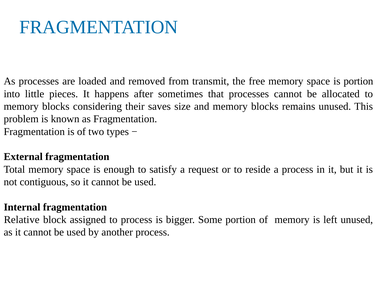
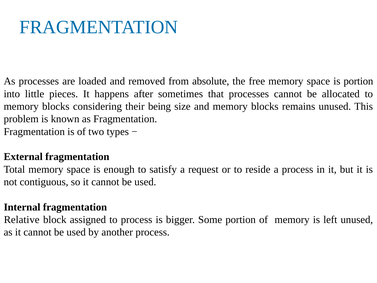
transmit: transmit -> absolute
saves: saves -> being
